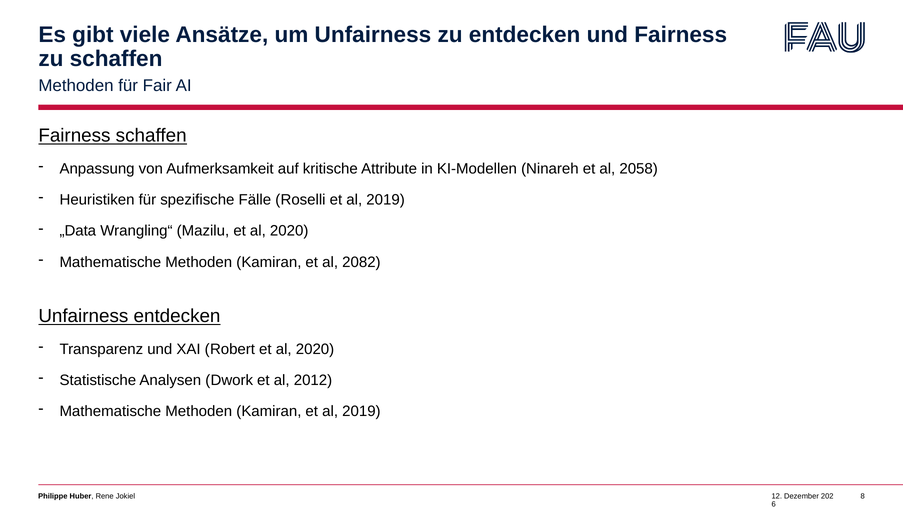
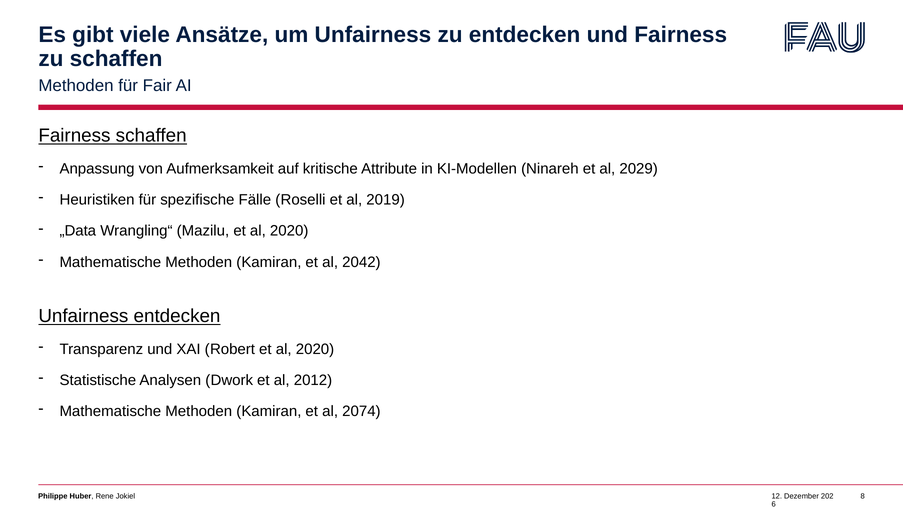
2058: 2058 -> 2029
2082: 2082 -> 2042
Kamiran et al 2019: 2019 -> 2074
